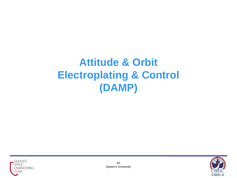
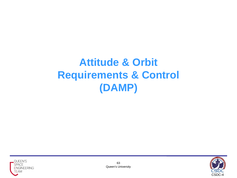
Electroplating: Electroplating -> Requirements
